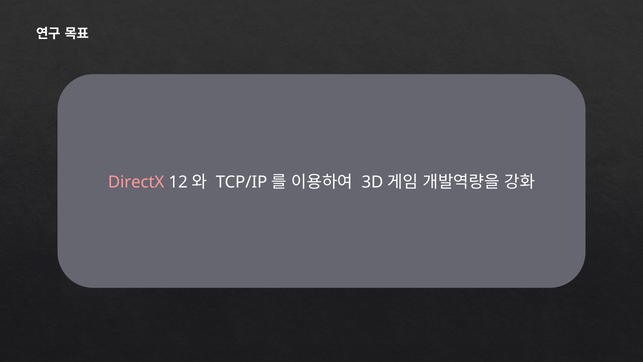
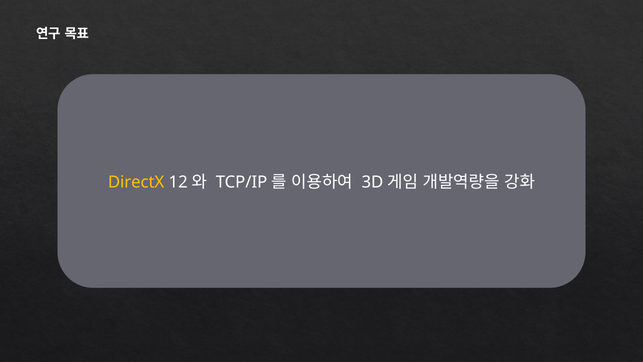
DirectX colour: pink -> yellow
